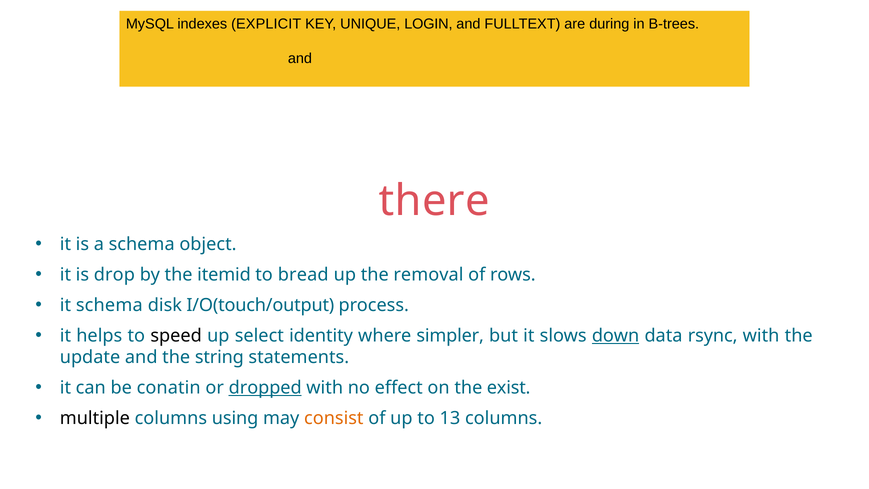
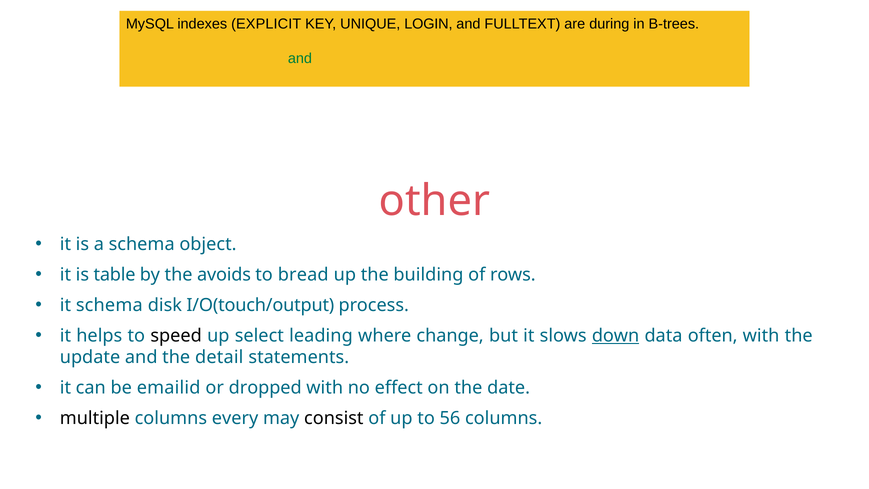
and at (300, 58) colour: black -> green
there: there -> other
drop: drop -> table
itemid: itemid -> avoids
removal: removal -> building
identity: identity -> leading
simpler: simpler -> change
rsync: rsync -> often
string: string -> detail
conatin: conatin -> emailid
dropped underline: present -> none
exist: exist -> date
using: using -> every
consist colour: orange -> black
13: 13 -> 56
